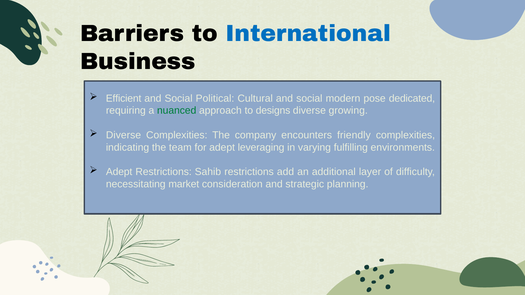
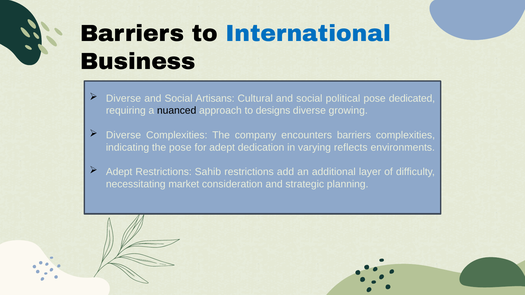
Efficient at (124, 98): Efficient -> Diverse
Political: Political -> Artisans
modern: modern -> political
nuanced colour: green -> black
encounters friendly: friendly -> barriers
the team: team -> pose
leveraging: leveraging -> dedication
fulfilling: fulfilling -> reflects
